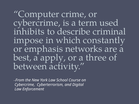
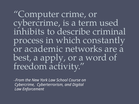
impose: impose -> process
emphasis: emphasis -> academic
three: three -> word
between: between -> freedom
